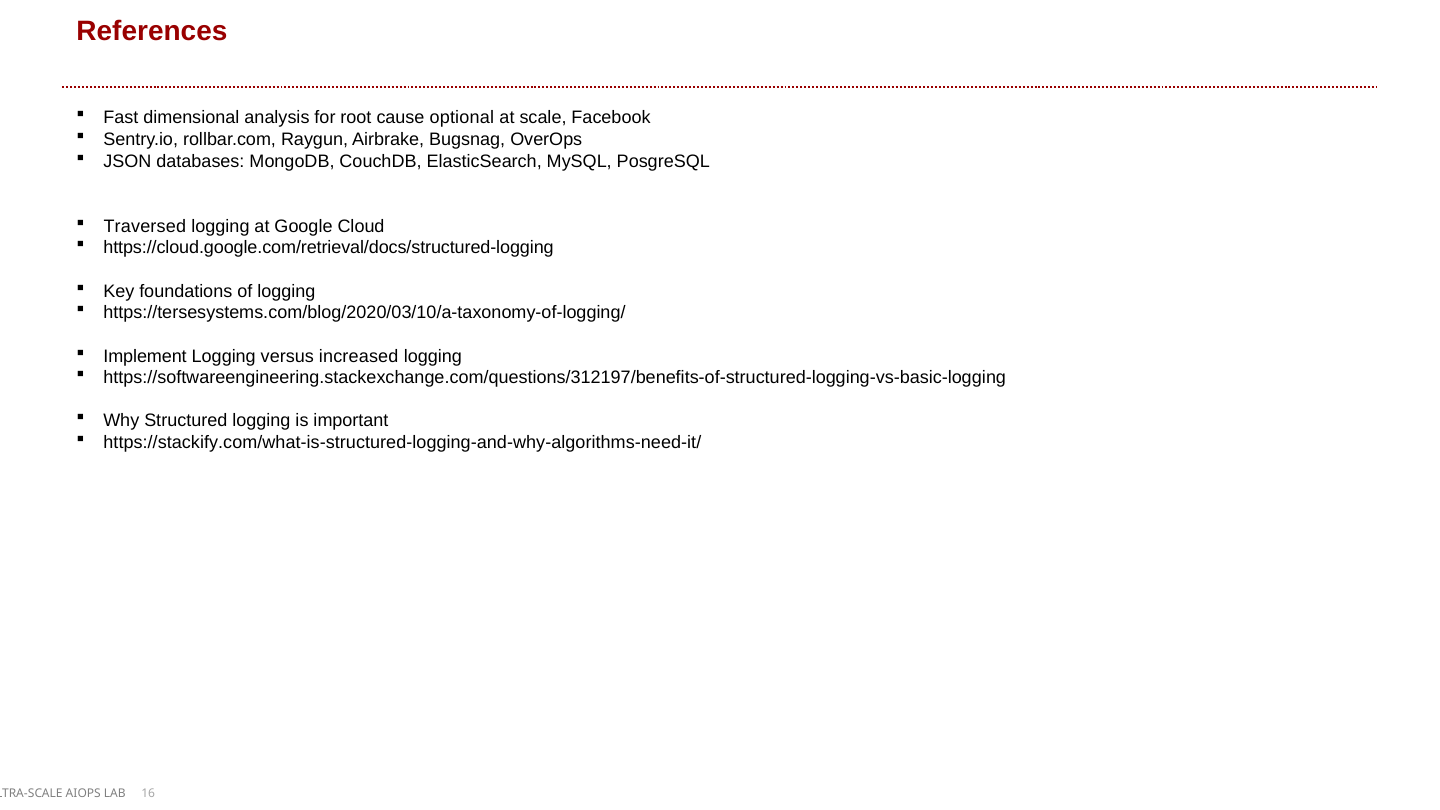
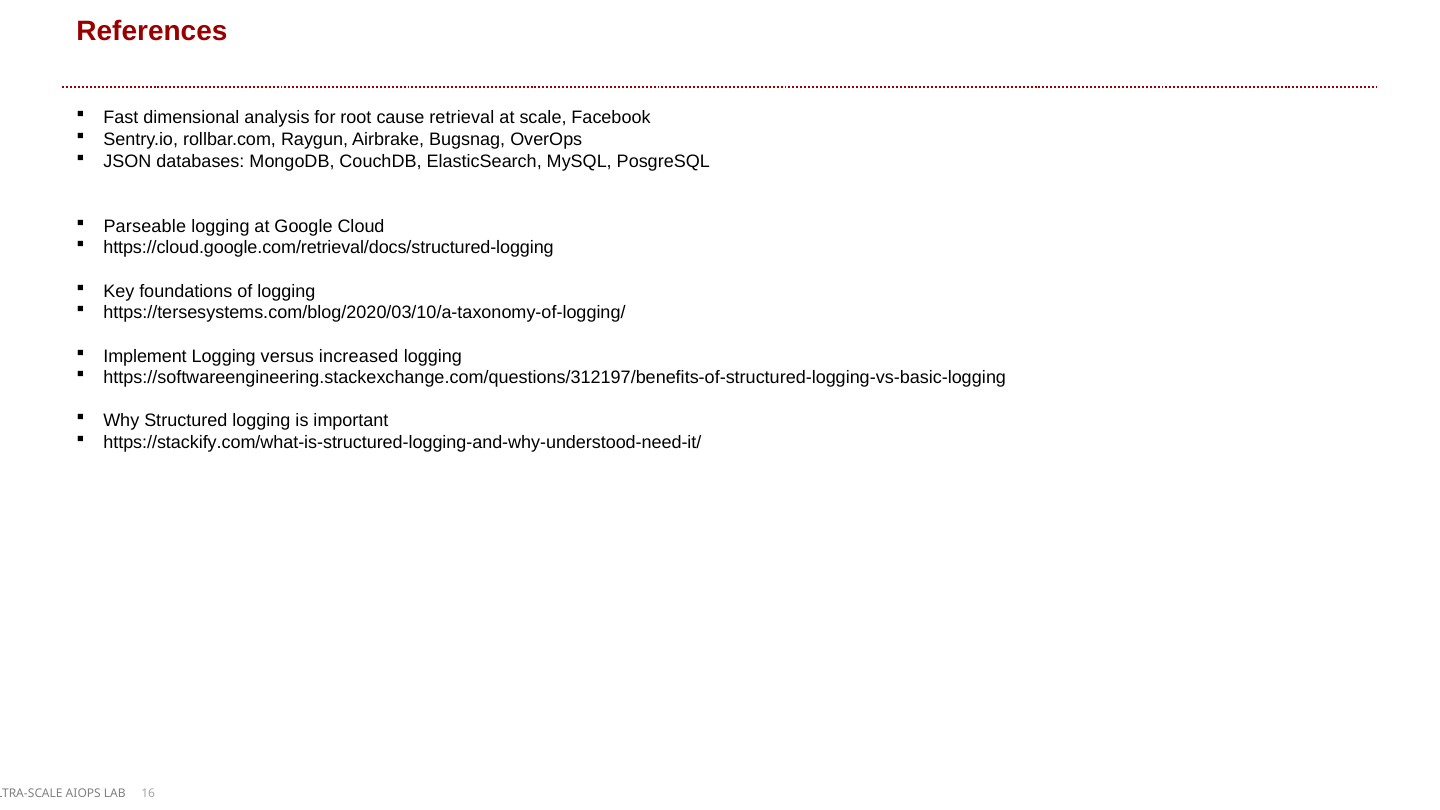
optional: optional -> retrieval
Traversed: Traversed -> Parseable
https://stackify.com/what-is-structured-logging-and-why-algorithms-need-it/: https://stackify.com/what-is-structured-logging-and-why-algorithms-need-it/ -> https://stackify.com/what-is-structured-logging-and-why-understood-need-it/
